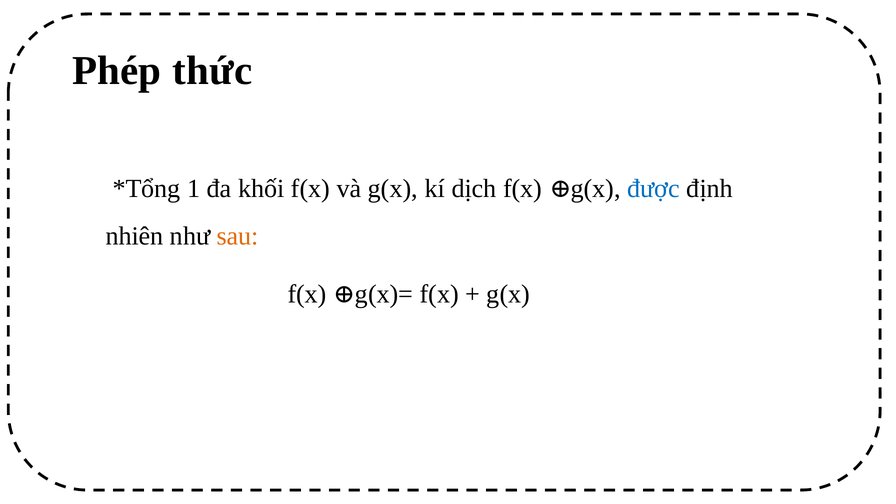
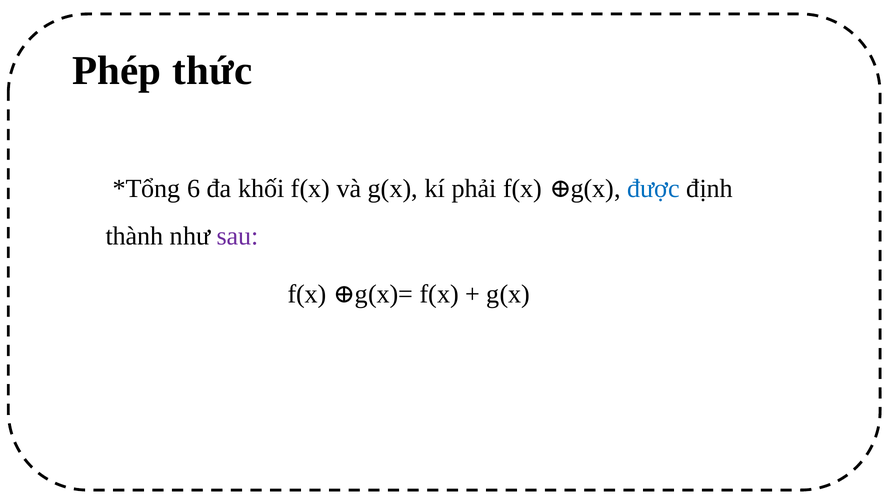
1: 1 -> 6
dịch: dịch -> phải
nhiên: nhiên -> thành
sau colour: orange -> purple
